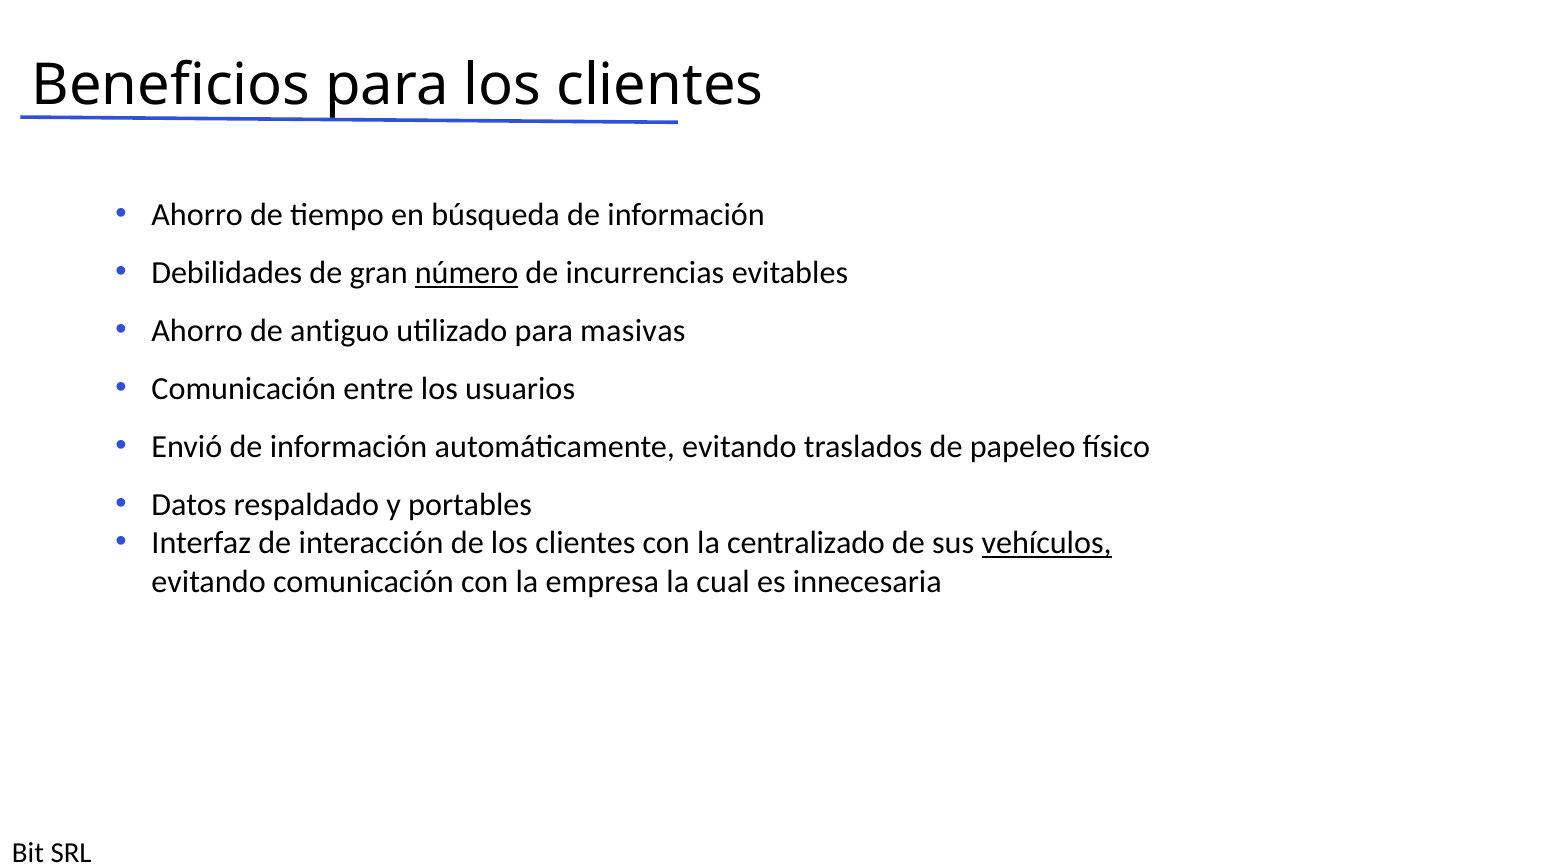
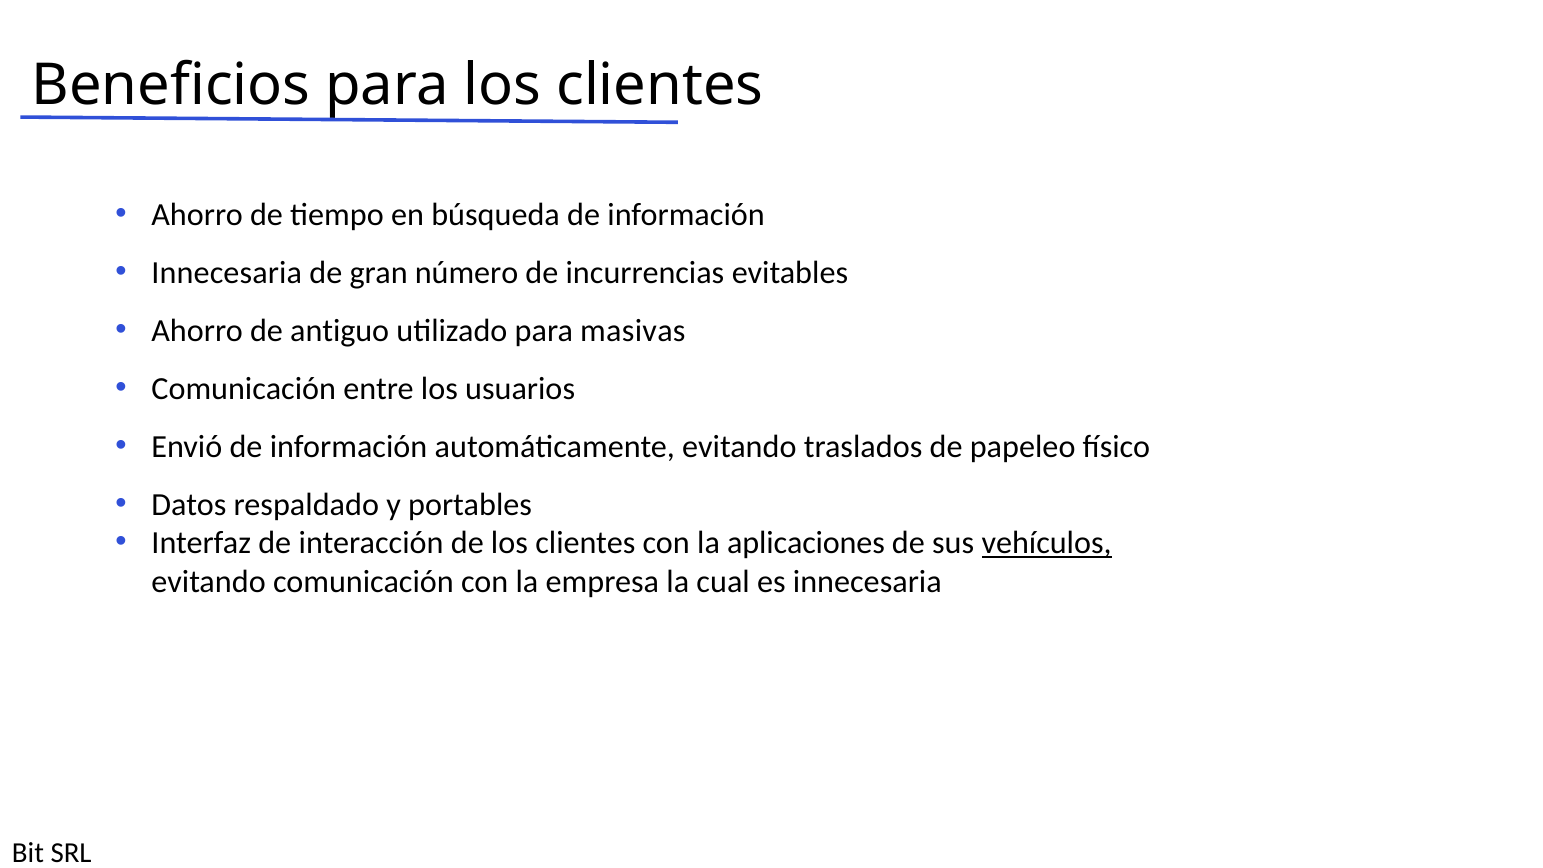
Debilidades at (227, 273): Debilidades -> Innecesaria
número underline: present -> none
centralizado: centralizado -> aplicaciones
